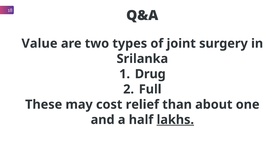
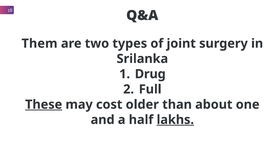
Value: Value -> Them
These underline: none -> present
relief: relief -> older
